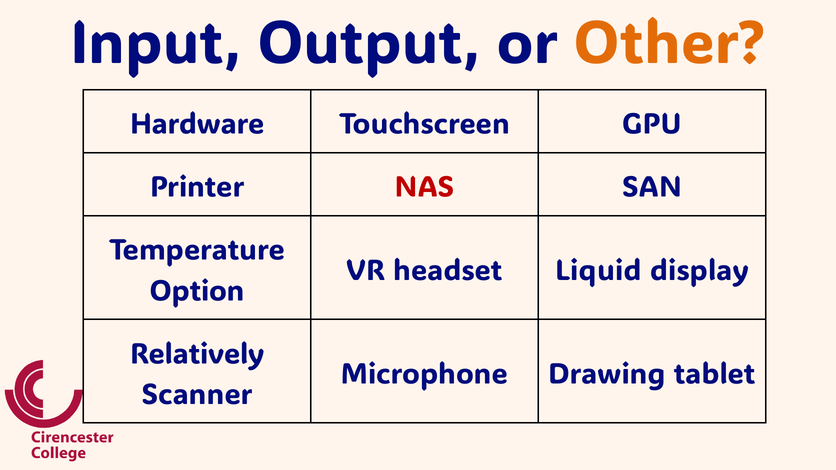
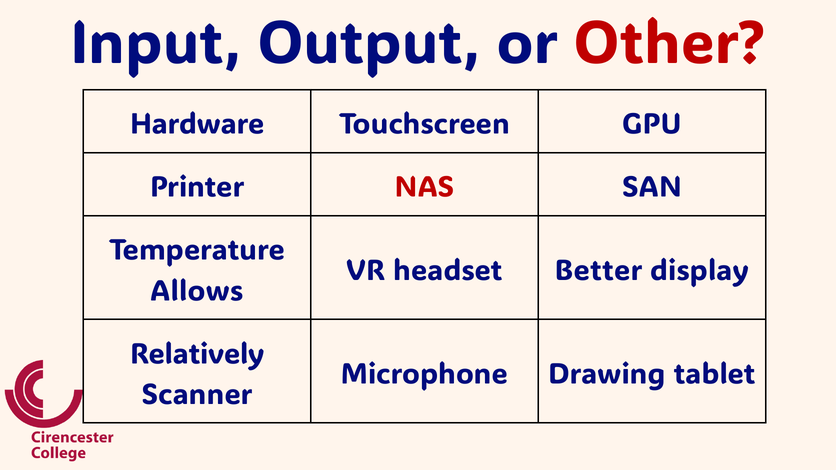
Other colour: orange -> red
Liquid: Liquid -> Better
Option: Option -> Allows
